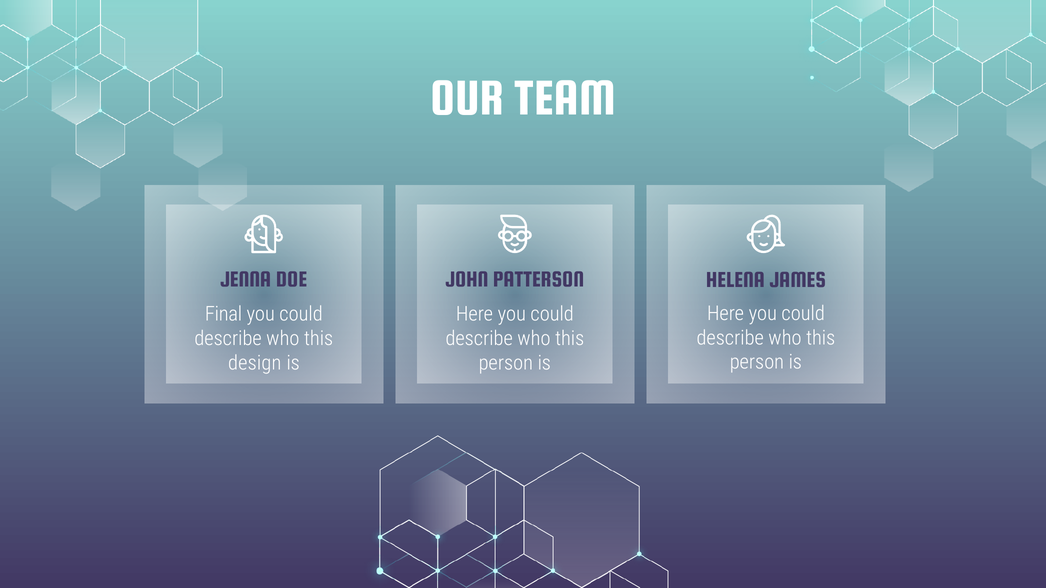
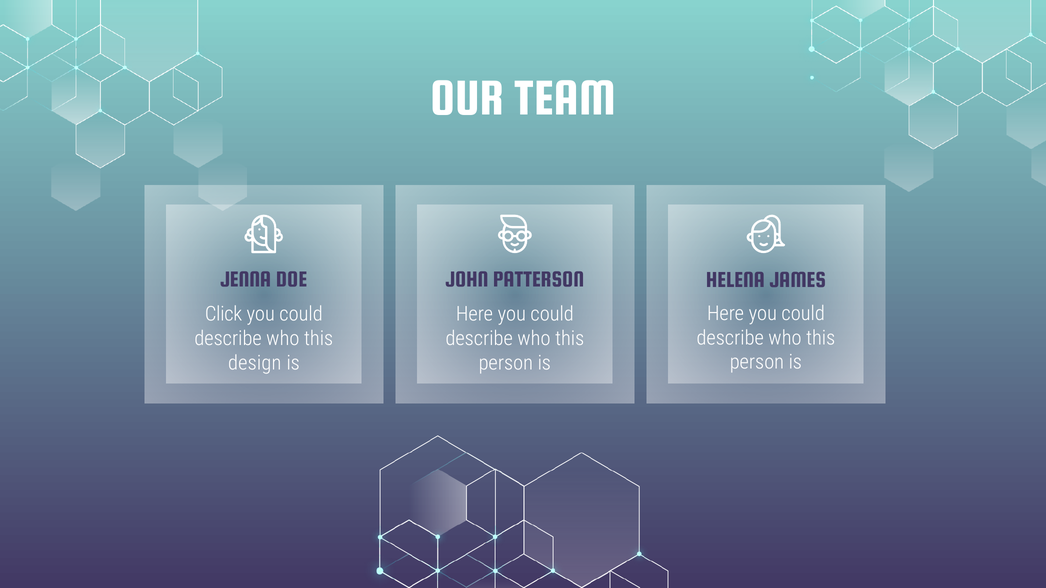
Final: Final -> Click
